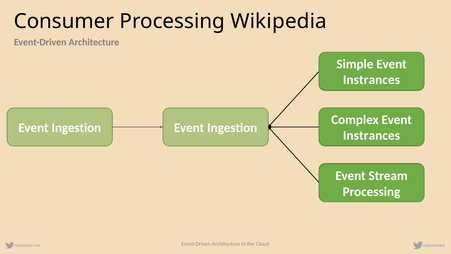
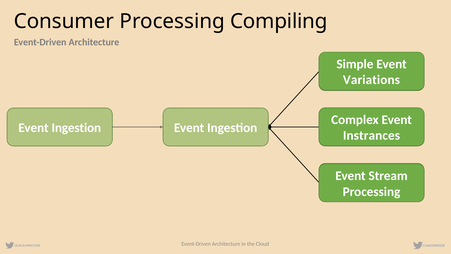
Wikipedia: Wikipedia -> Compiling
Instrances at (371, 80): Instrances -> Variations
